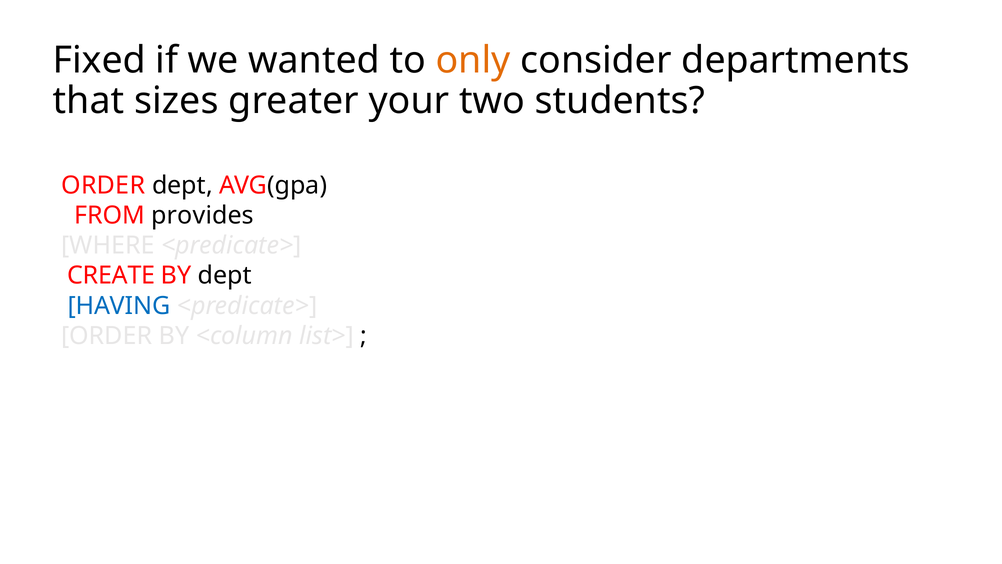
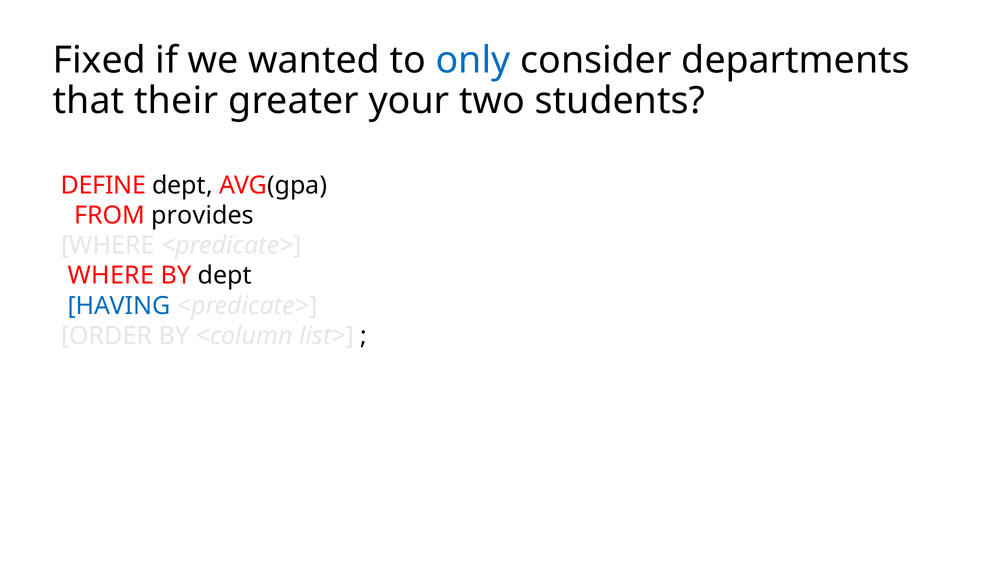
only colour: orange -> blue
sizes: sizes -> their
ORDER at (103, 185): ORDER -> DEFINE
CREATE at (111, 275): CREATE -> WHERE
